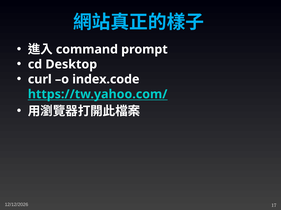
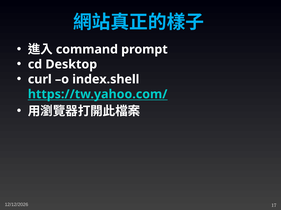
index.code: index.code -> index.shell
